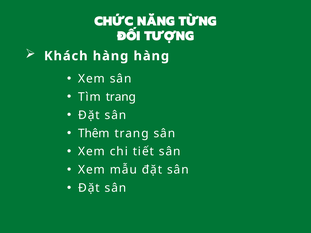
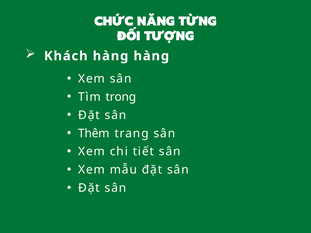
Tìm trang: trang -> trong
